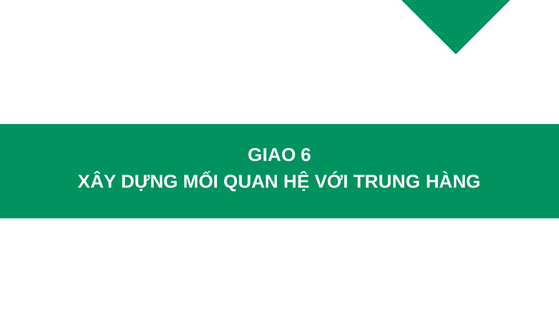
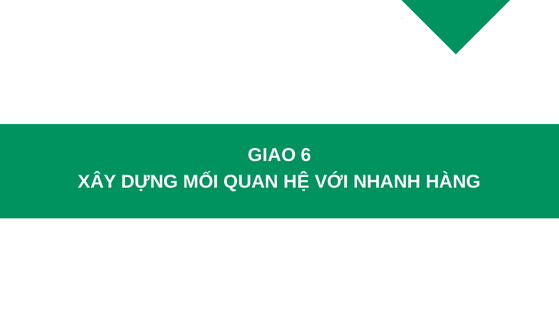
TRUNG: TRUNG -> NHANH
